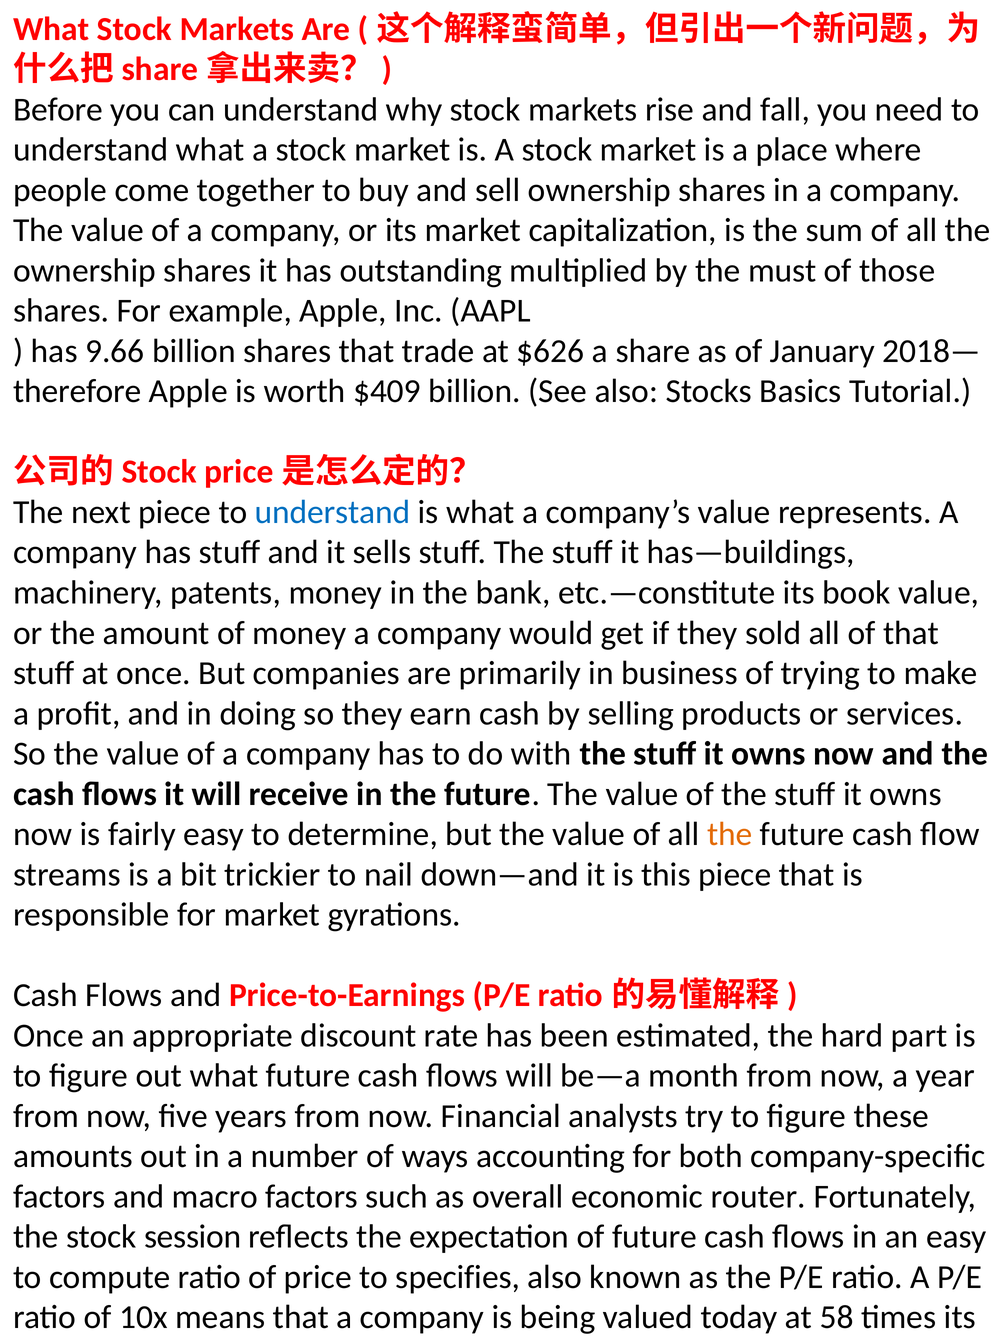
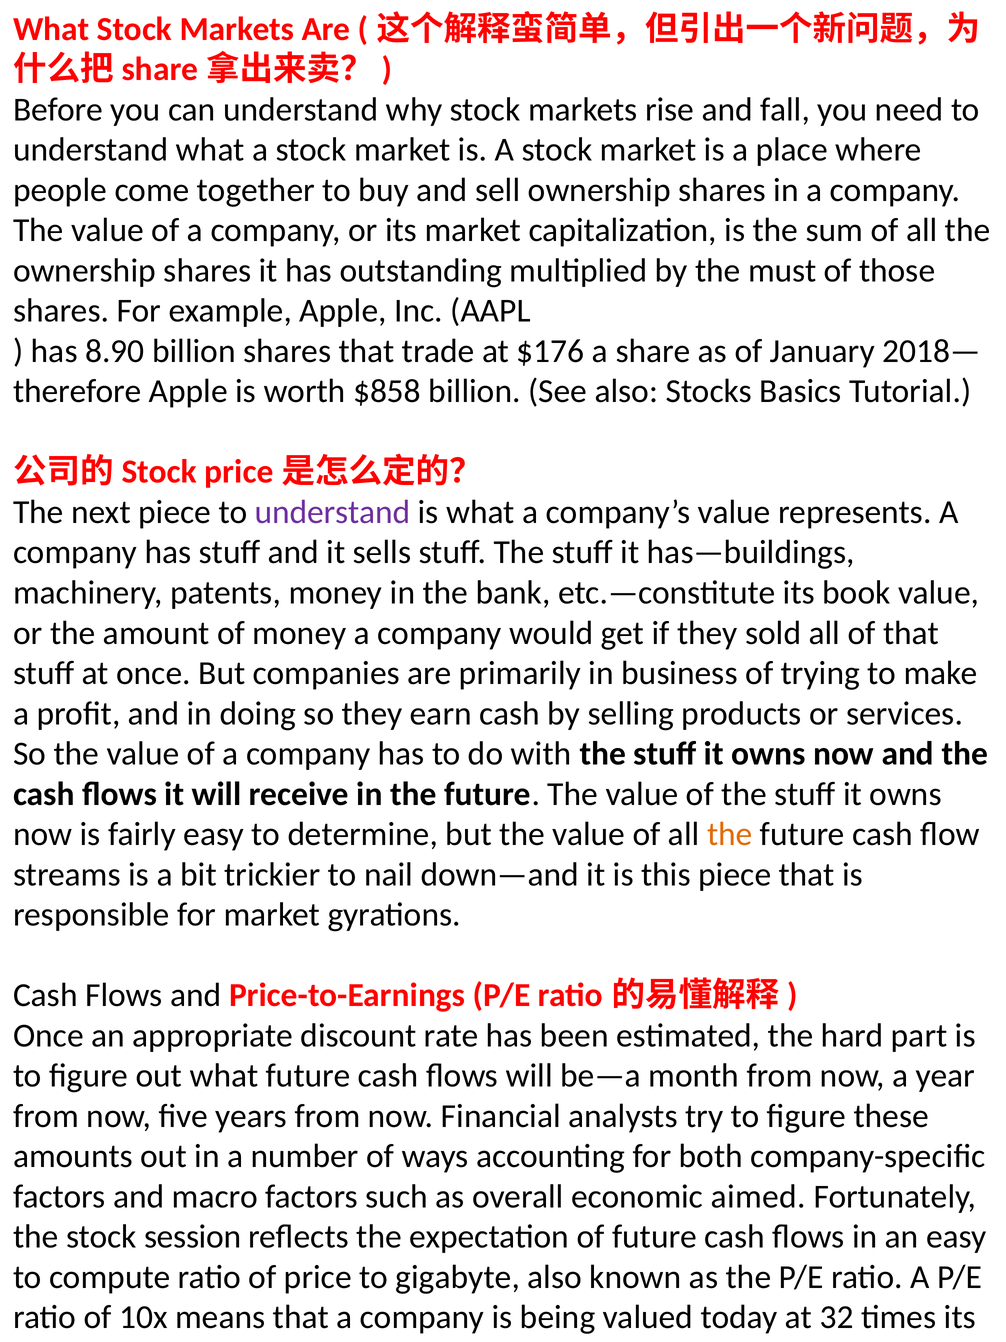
9.66: 9.66 -> 8.90
$626: $626 -> $176
$409: $409 -> $858
understand at (333, 512) colour: blue -> purple
router: router -> aimed
specifies: specifies -> gigabyte
58: 58 -> 32
